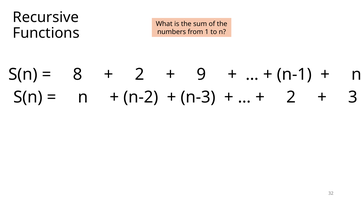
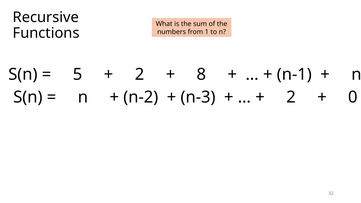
8: 8 -> 5
9: 9 -> 8
3: 3 -> 0
